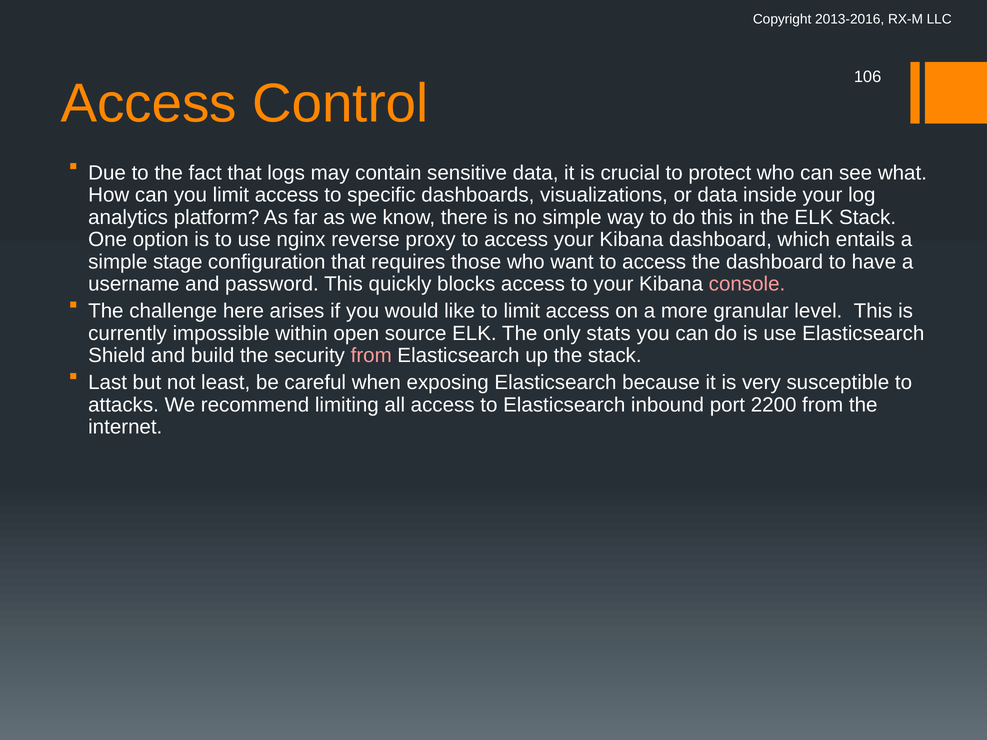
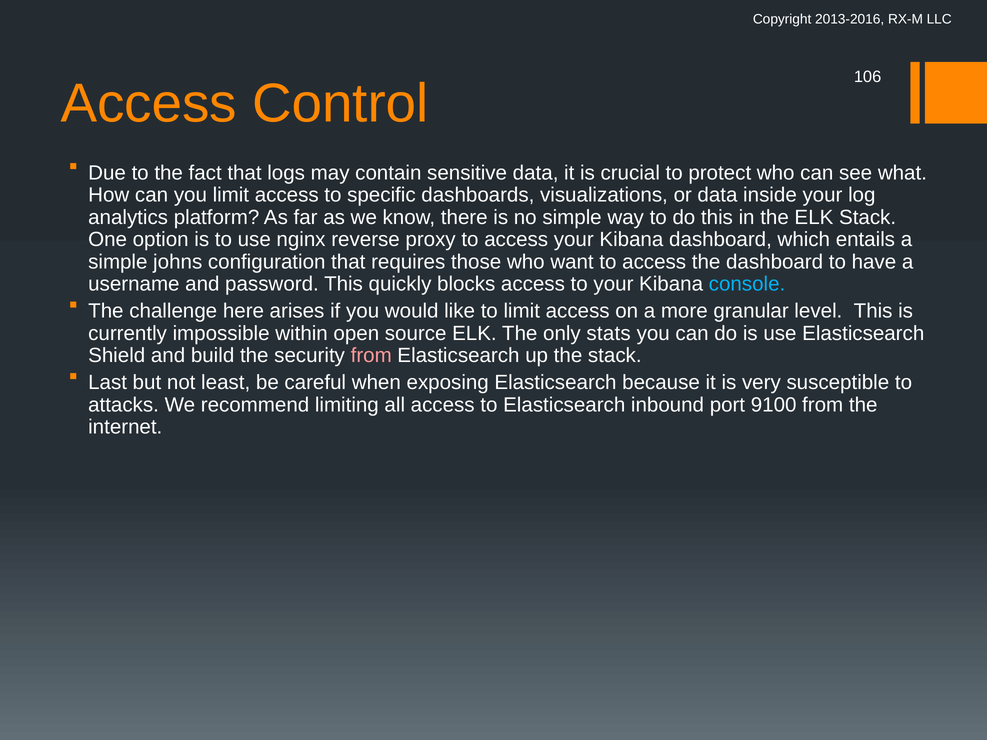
stage: stage -> johns
console colour: pink -> light blue
2200: 2200 -> 9100
